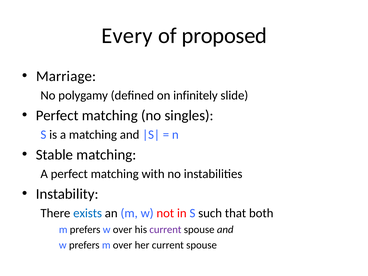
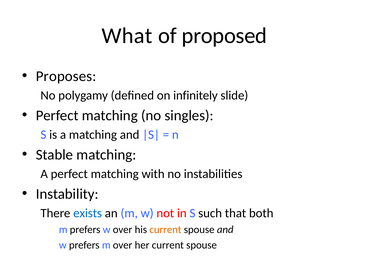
Every: Every -> What
Marriage: Marriage -> Proposes
current at (165, 230) colour: purple -> orange
